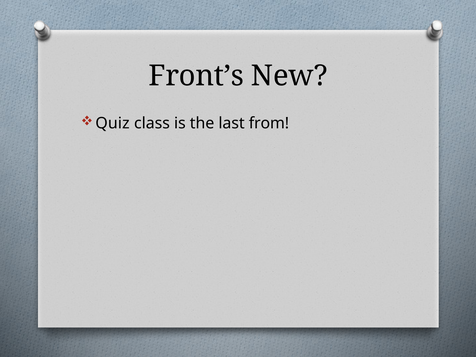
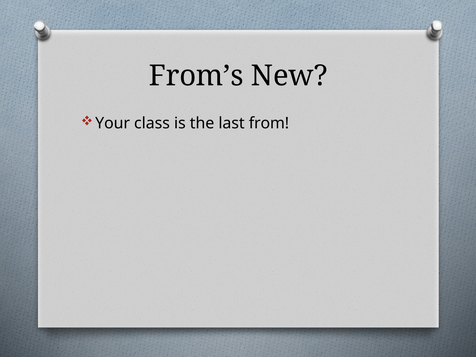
Front’s: Front’s -> From’s
Quiz: Quiz -> Your
